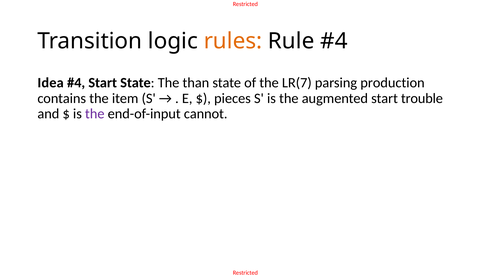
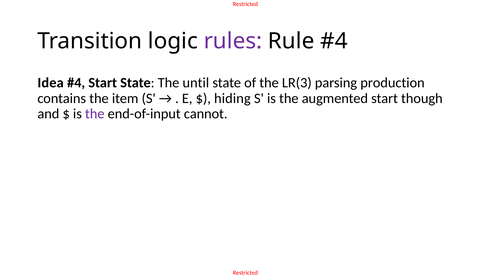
rules colour: orange -> purple
than: than -> until
LR(7: LR(7 -> LR(3
pieces: pieces -> hiding
trouble: trouble -> though
